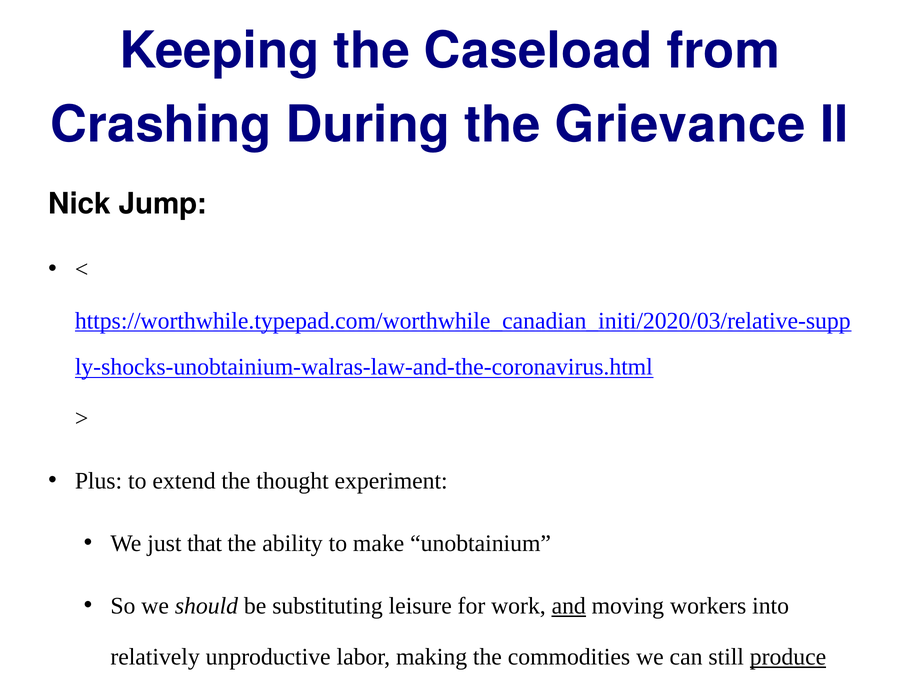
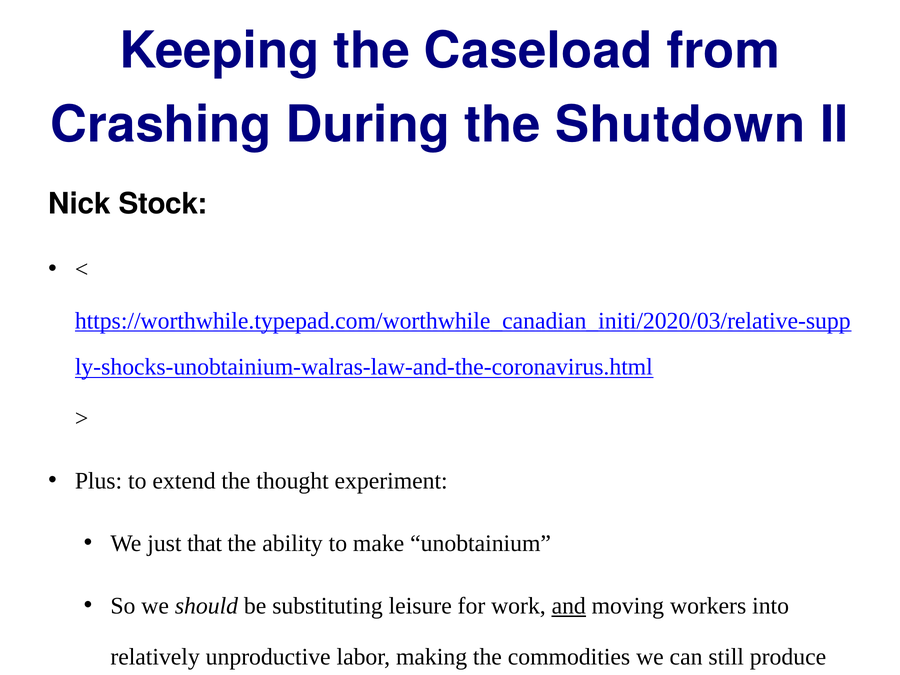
Grievance: Grievance -> Shutdown
Jump: Jump -> Stock
produce underline: present -> none
